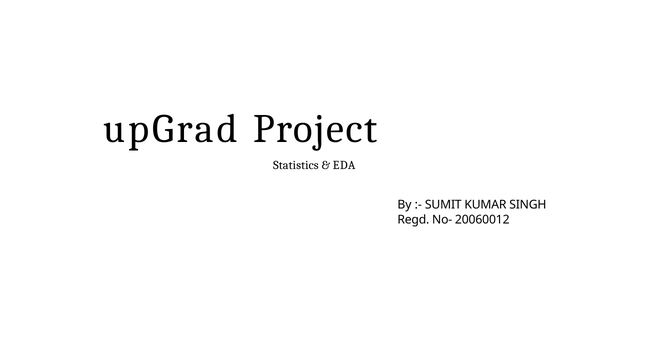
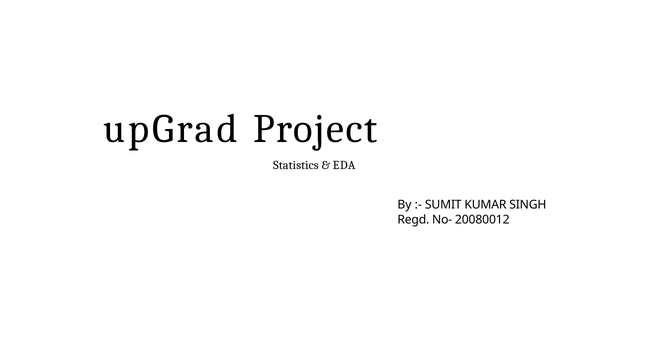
20060012: 20060012 -> 20080012
